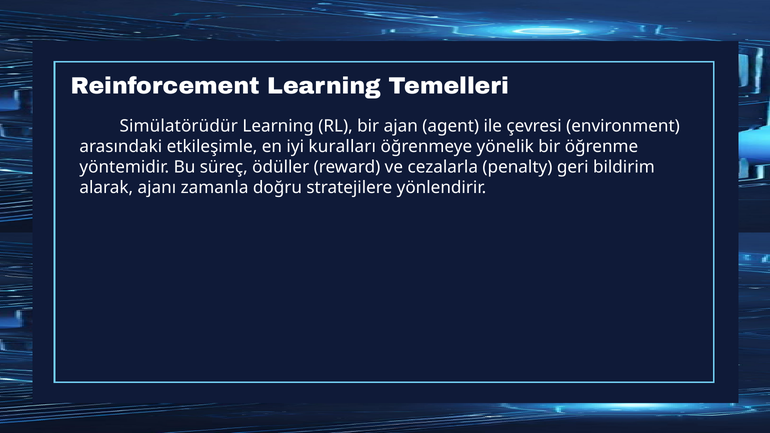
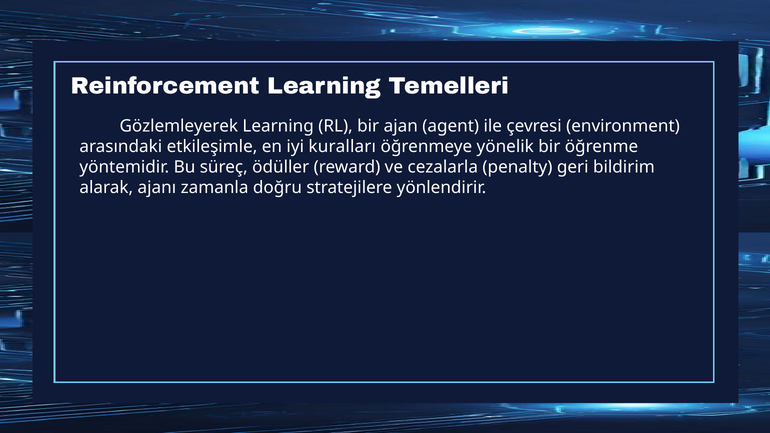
Simülatörüdür: Simülatörüdür -> Gözlemleyerek
